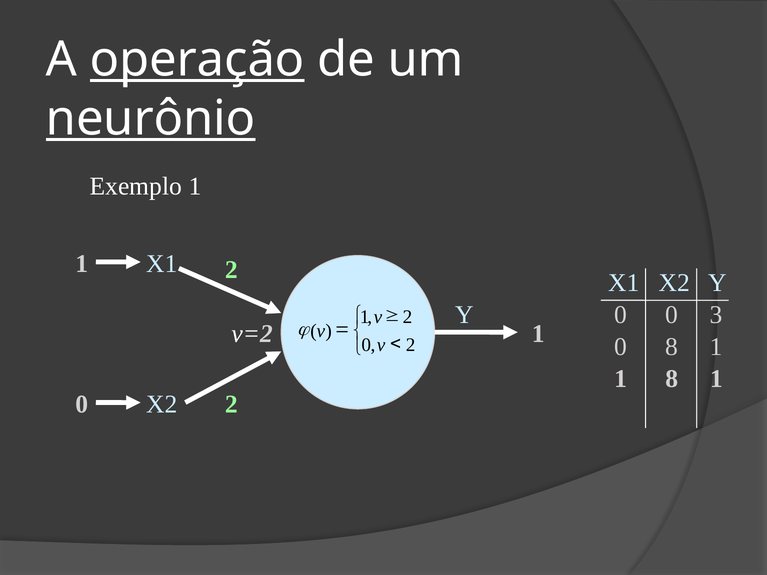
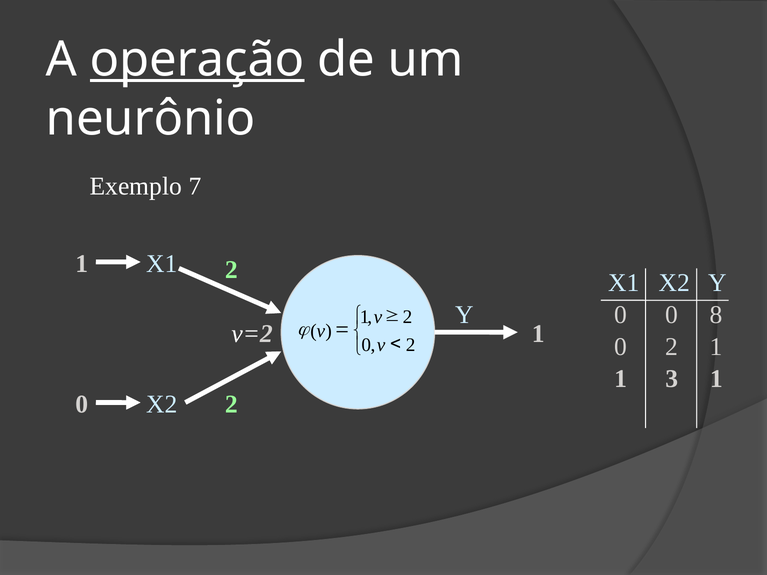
neurônio underline: present -> none
Exemplo 1: 1 -> 7
3: 3 -> 8
8 at (672, 347): 8 -> 2
1 8: 8 -> 3
